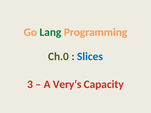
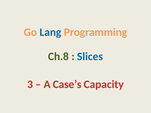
Lang colour: green -> blue
Ch.0: Ch.0 -> Ch.8
Very’s: Very’s -> Case’s
